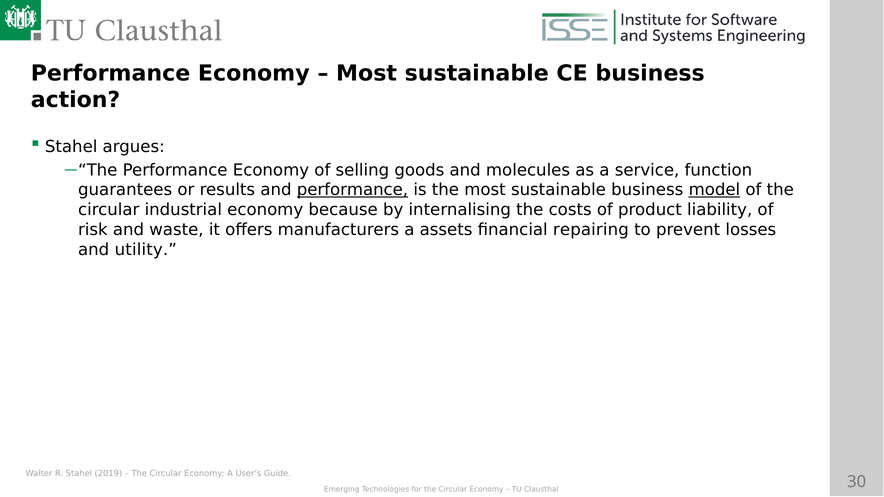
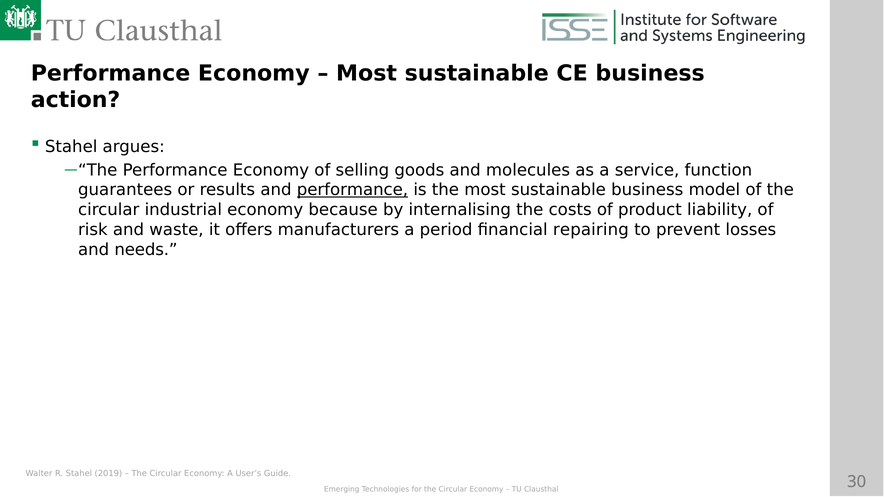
model underline: present -> none
assets: assets -> period
utility: utility -> needs
